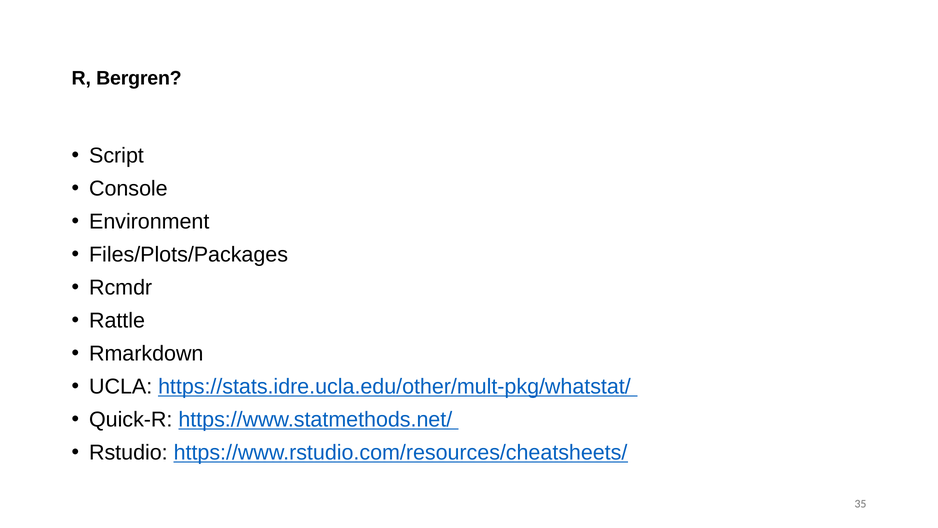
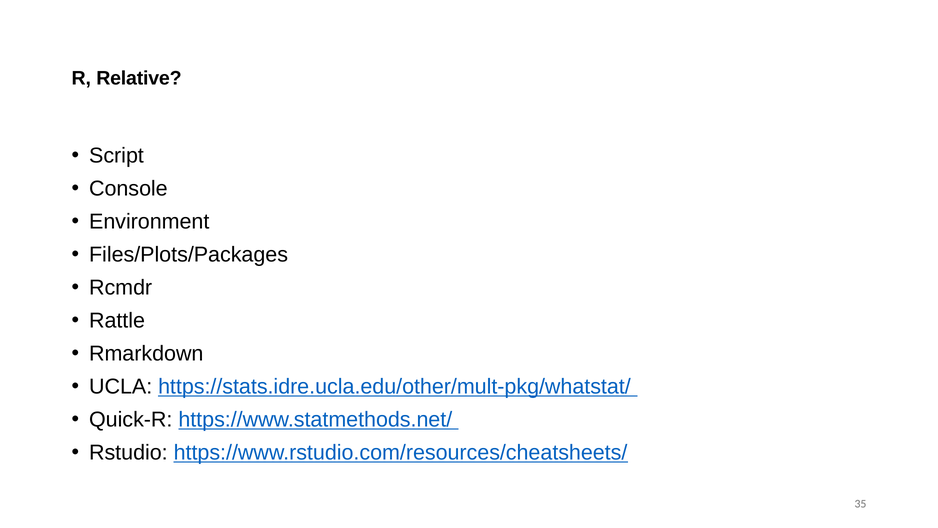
Bergren: Bergren -> Relative
